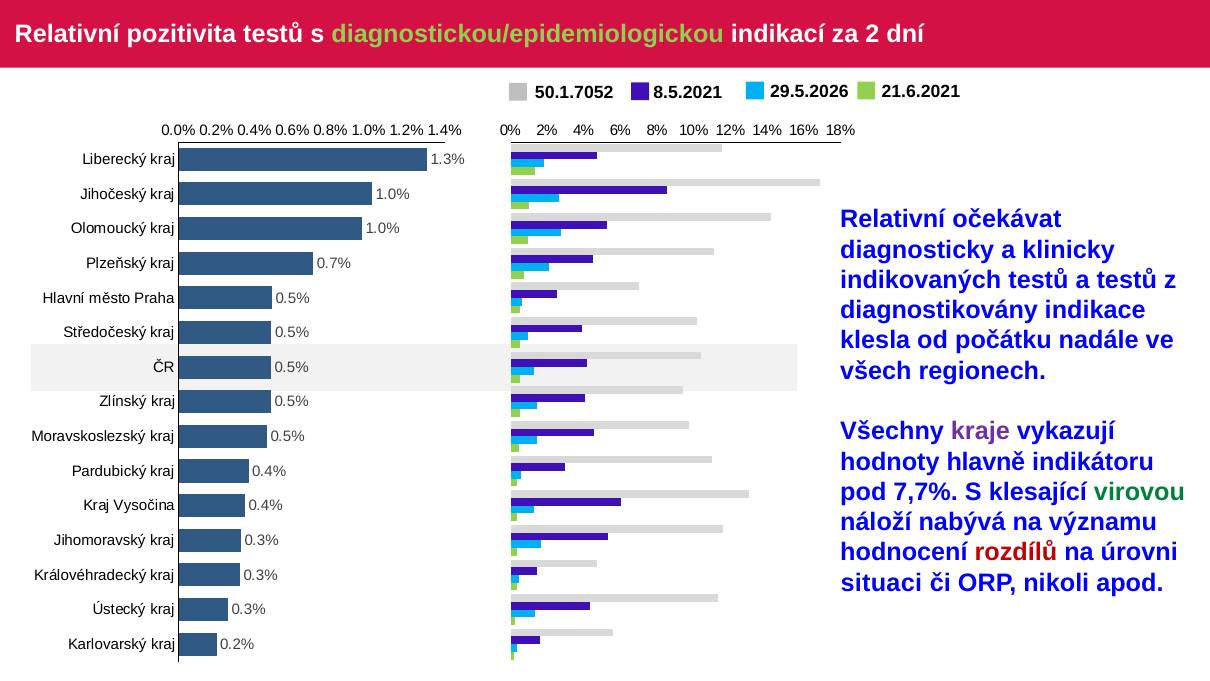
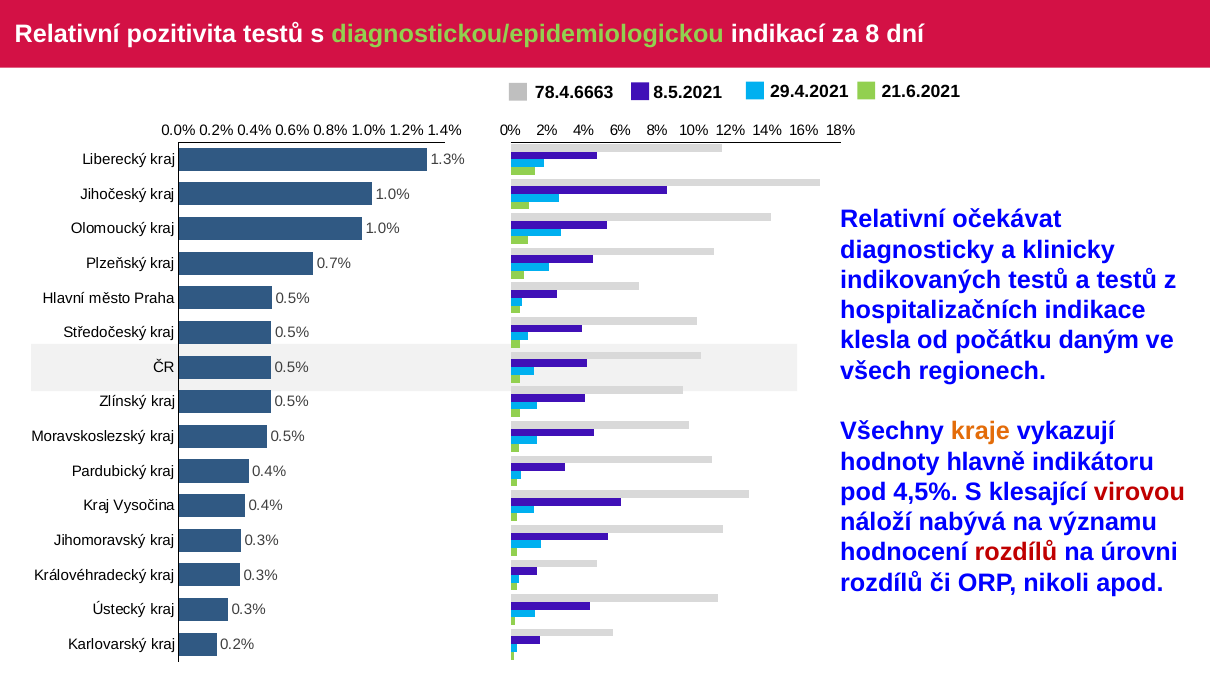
2: 2 -> 8
50.1.7052: 50.1.7052 -> 78.4.6663
29.5.2026: 29.5.2026 -> 29.4.2021
diagnostikovány: diagnostikovány -> hospitalizačních
nadále: nadále -> daným
kraje colour: purple -> orange
7,7%: 7,7% -> 4,5%
virovou colour: green -> red
situaci at (881, 582): situaci -> rozdílů
